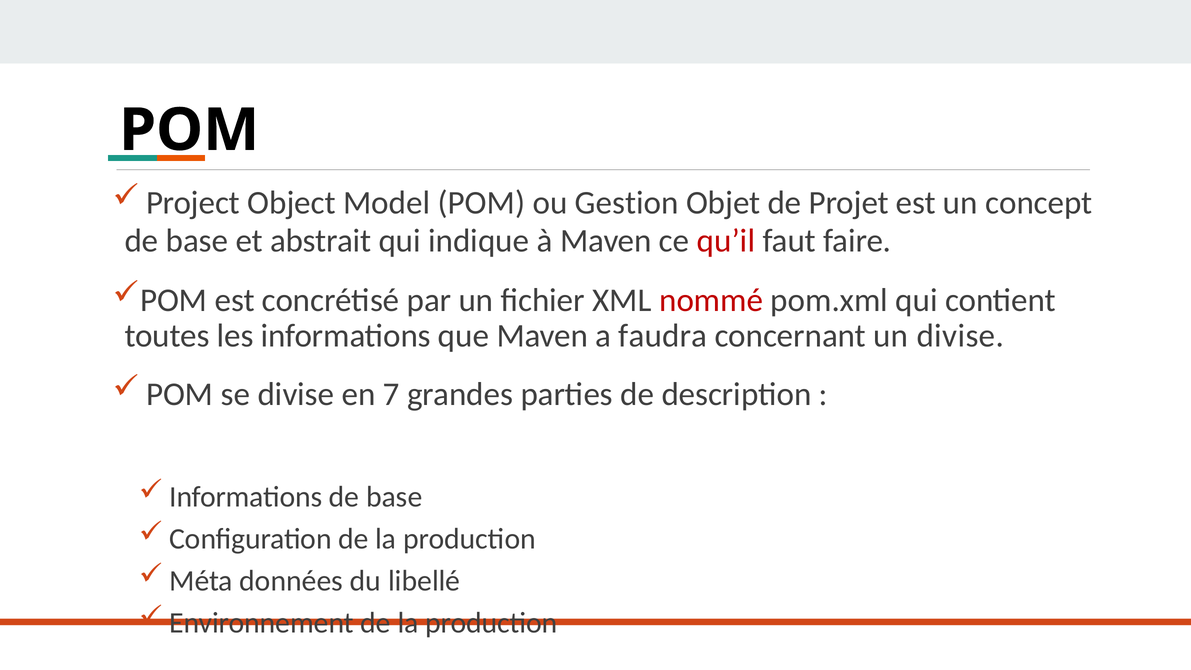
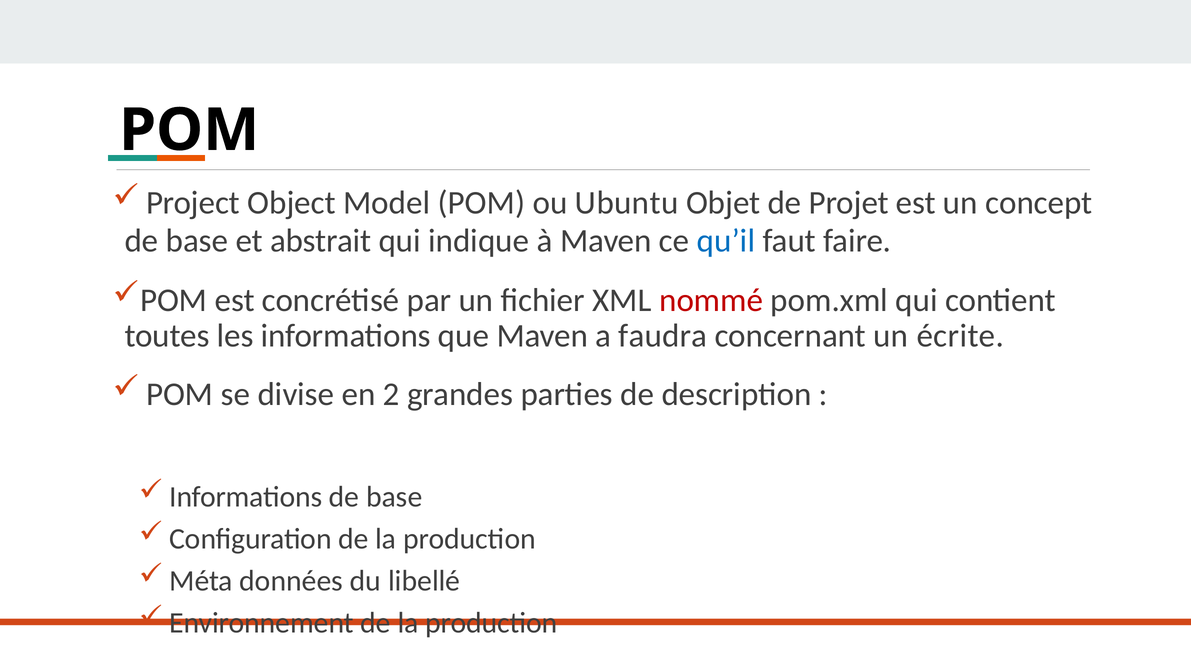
Gestion: Gestion -> Ubuntu
qu’il colour: red -> blue
un divise: divise -> écrite
7: 7 -> 2
